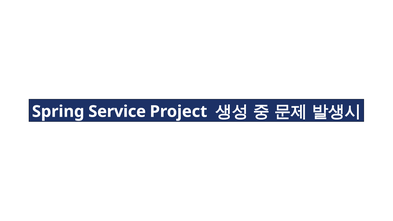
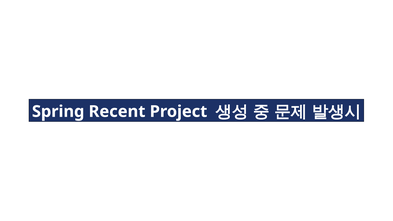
Service: Service -> Recent
